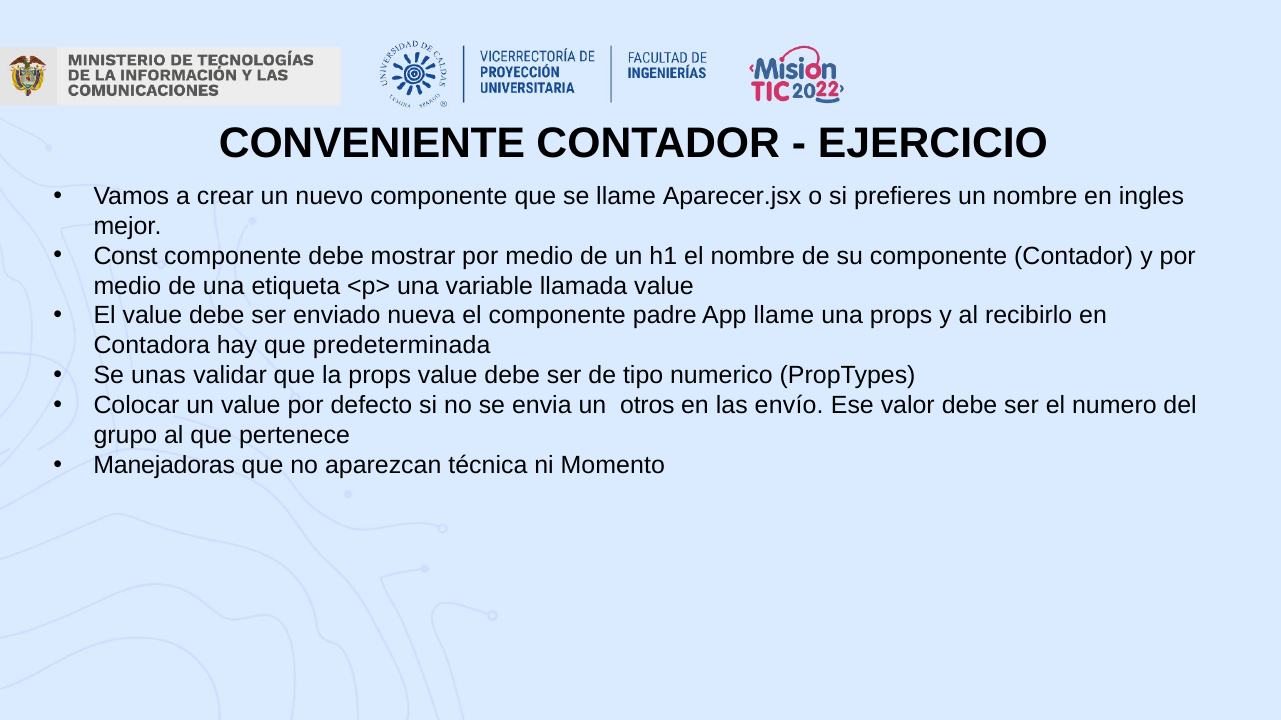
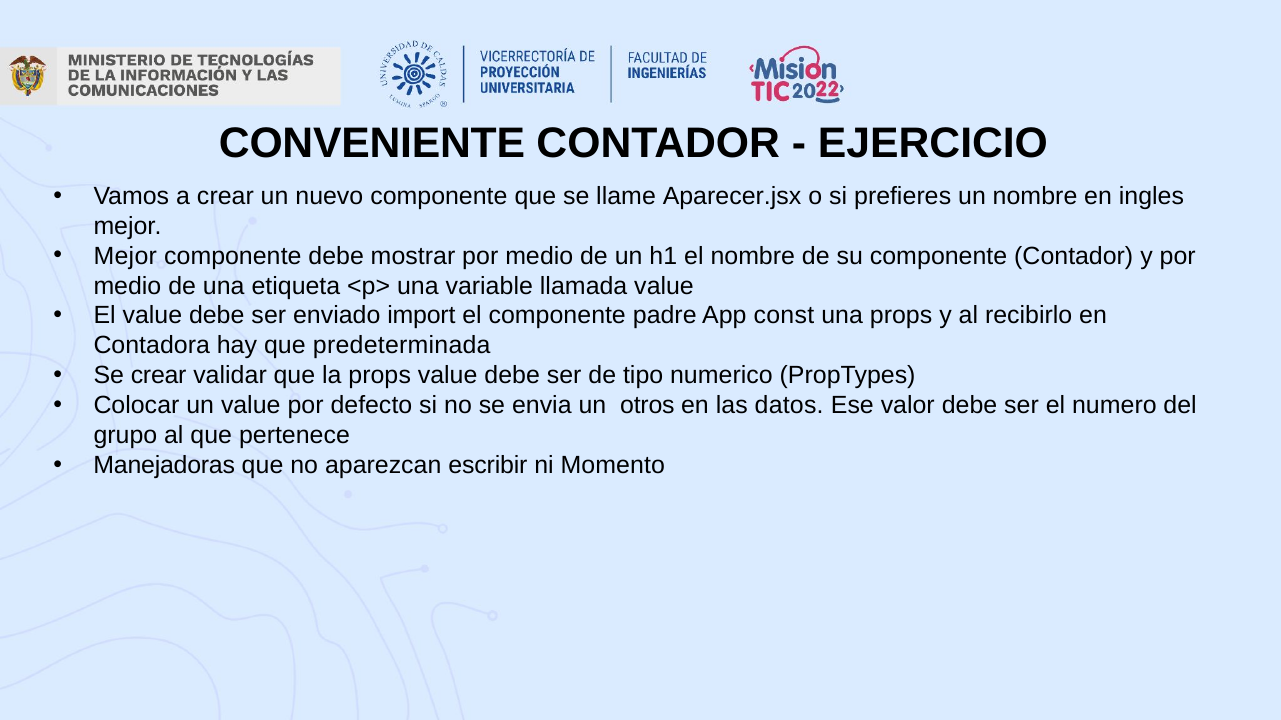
Const at (126, 256): Const -> Mejor
nueva: nueva -> import
App llame: llame -> const
Se unas: unas -> crear
envío: envío -> datos
técnica: técnica -> escribir
